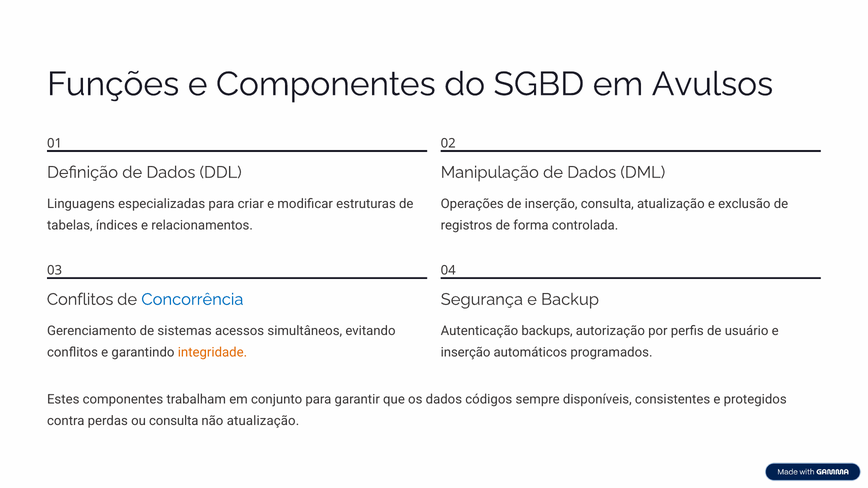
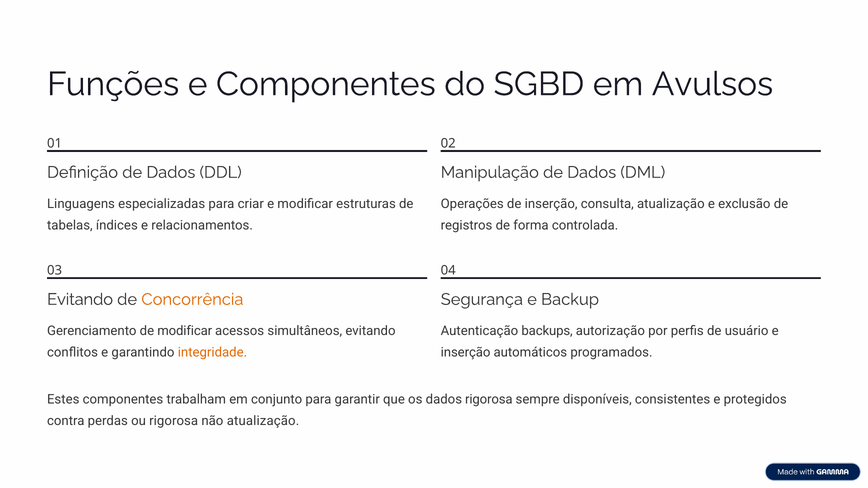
Conflitos at (80, 300): Conflitos -> Evitando
Concorrência colour: blue -> orange
de sistemas: sistemas -> modificar
dados códigos: códigos -> rigorosa
ou consulta: consulta -> rigorosa
